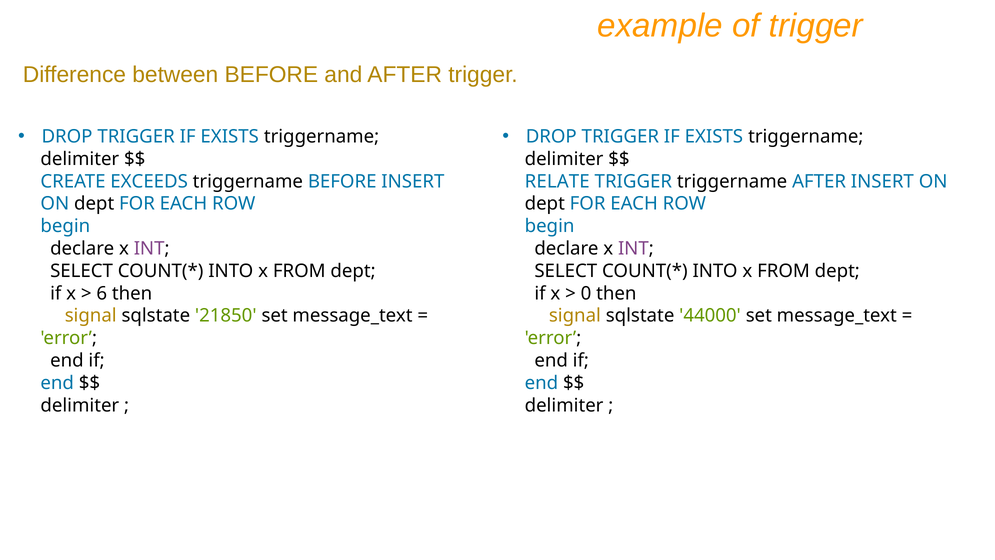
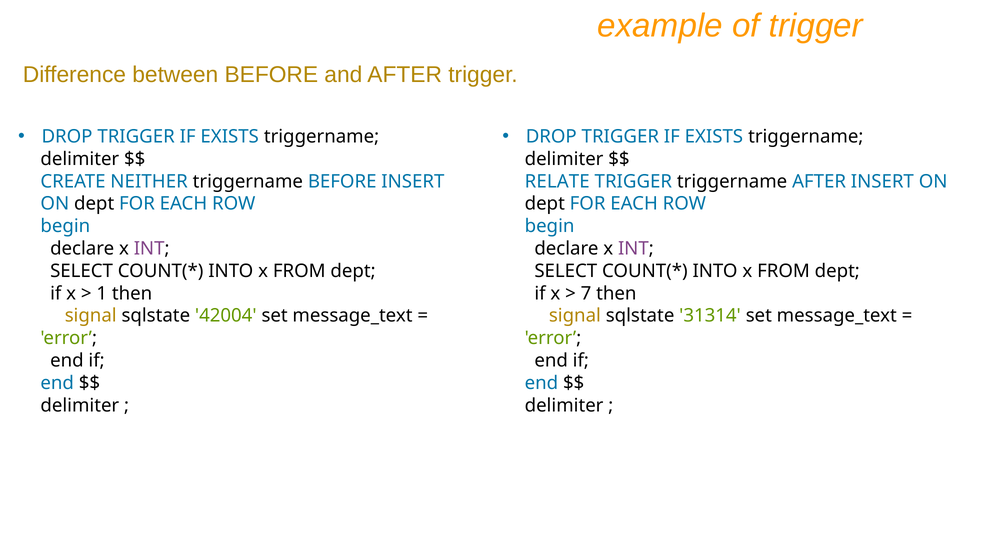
EXCEEDS: EXCEEDS -> NEITHER
6: 6 -> 1
0: 0 -> 7
21850: 21850 -> 42004
44000: 44000 -> 31314
